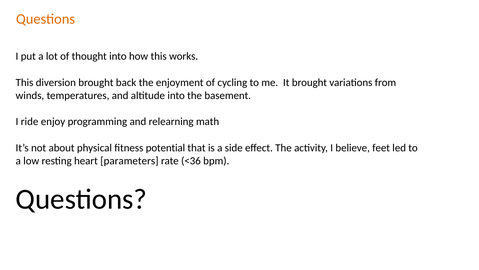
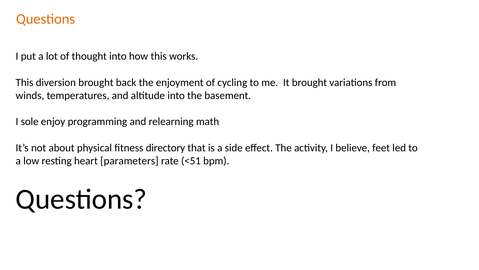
ride: ride -> sole
potential: potential -> directory
<36: <36 -> <51
